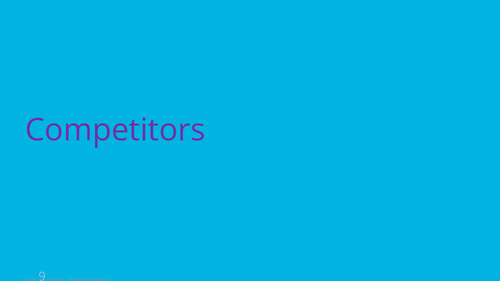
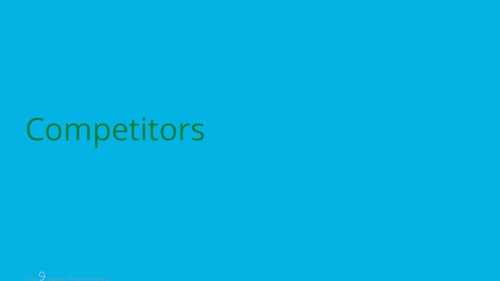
Competitors colour: purple -> green
